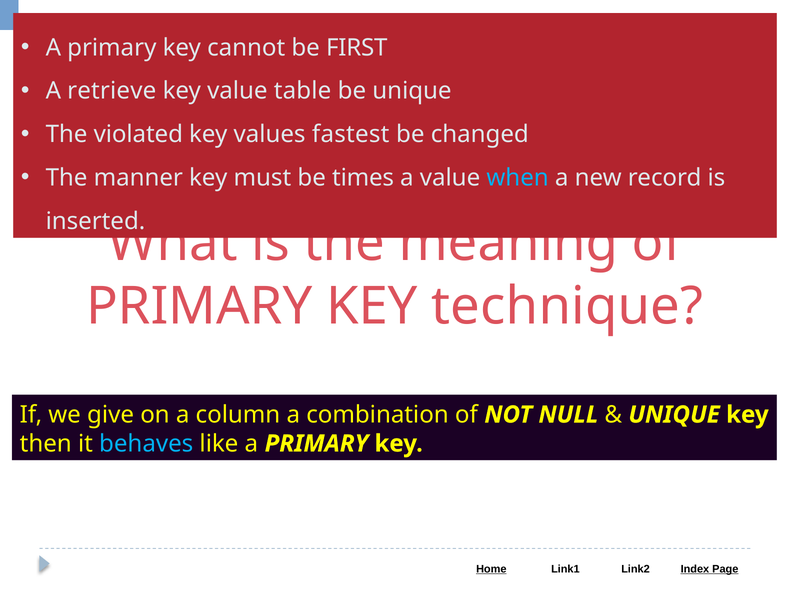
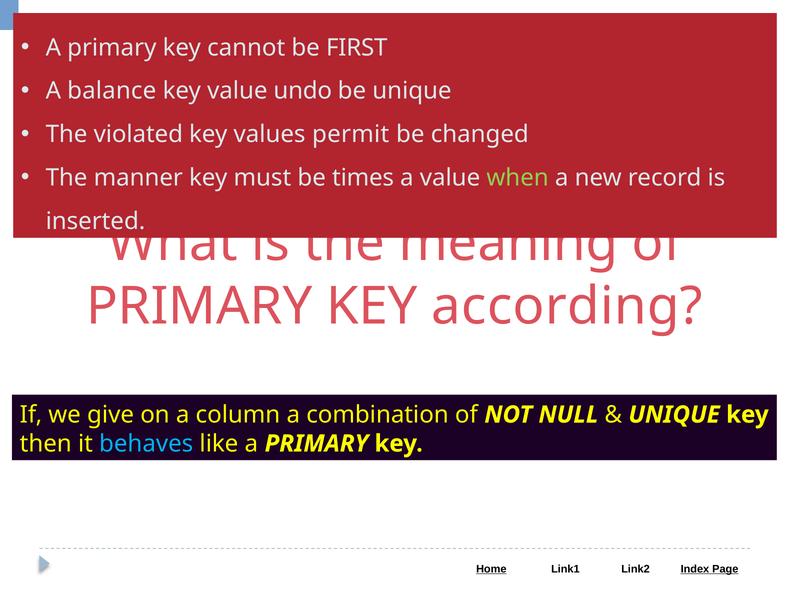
retrieve: retrieve -> balance
table: table -> undo
fastest: fastest -> permit
when colour: light blue -> light green
technique: technique -> according
